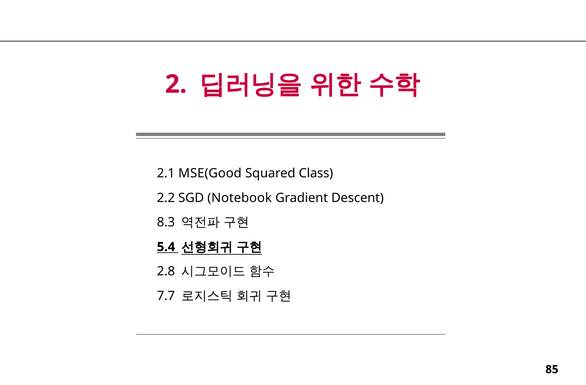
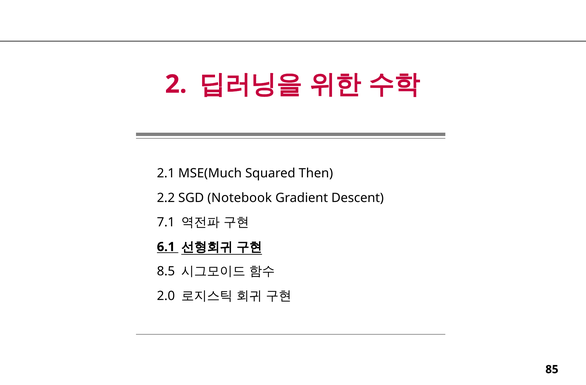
MSE(Good: MSE(Good -> MSE(Much
Class: Class -> Then
8.3: 8.3 -> 7.1
5.4: 5.4 -> 6.1
2.8: 2.8 -> 8.5
7.7: 7.7 -> 2.0
